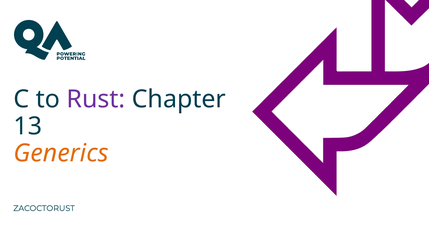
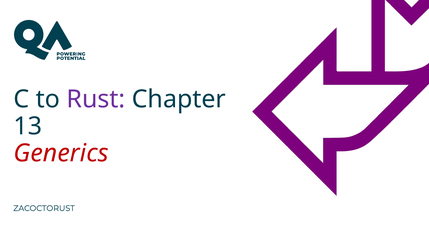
Generics colour: orange -> red
